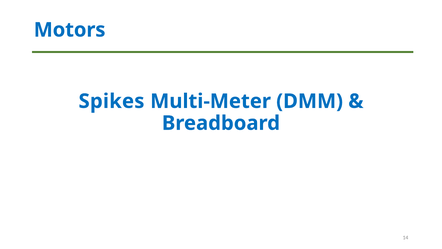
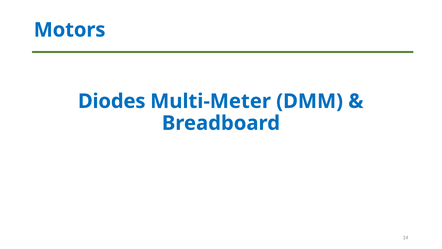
Spikes: Spikes -> Diodes
